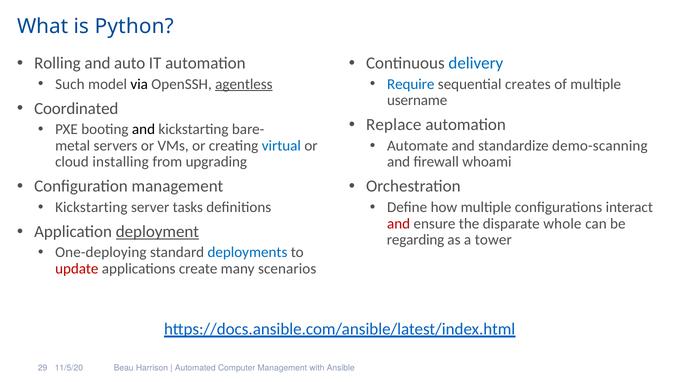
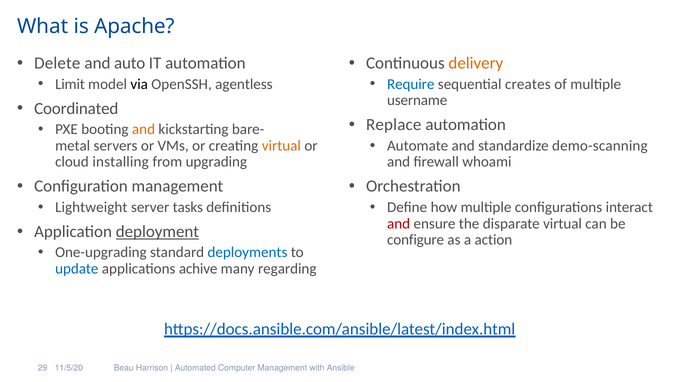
Python: Python -> Apache
Rolling: Rolling -> Delete
delivery colour: blue -> orange
Such: Such -> Limit
agentless underline: present -> none
and at (144, 129) colour: black -> orange
virtual at (281, 146) colour: blue -> orange
Kickstarting at (91, 207): Kickstarting -> Lightweight
disparate whole: whole -> virtual
regarding: regarding -> configure
tower: tower -> action
One-deploying: One-deploying -> One-upgrading
update colour: red -> blue
create: create -> achive
scenarios: scenarios -> regarding
